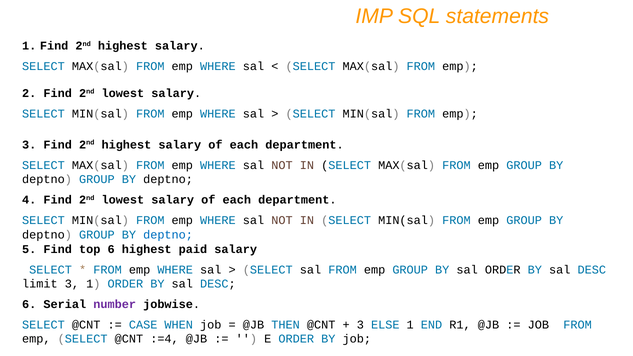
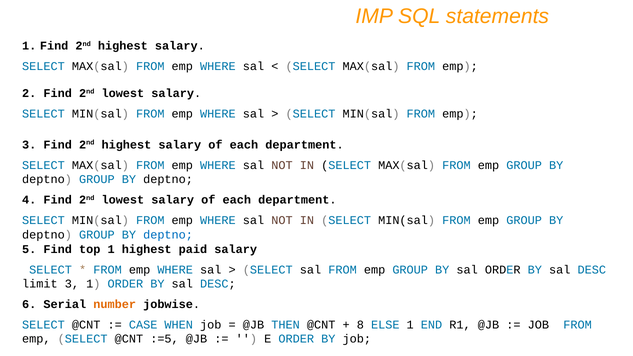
top 6: 6 -> 1
number colour: purple -> orange
3 at (360, 325): 3 -> 8
:=4: :=4 -> :=5
